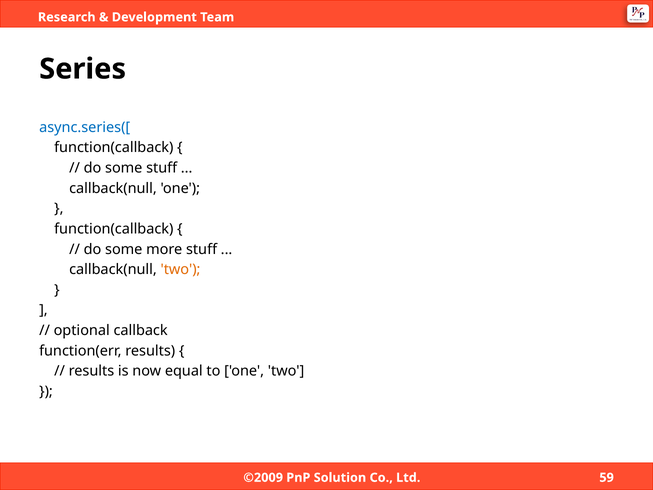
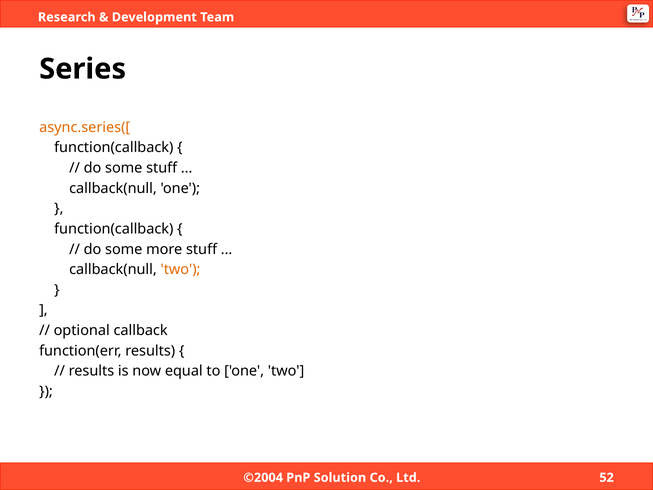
async.series([ colour: blue -> orange
©2009: ©2009 -> ©2004
59: 59 -> 52
